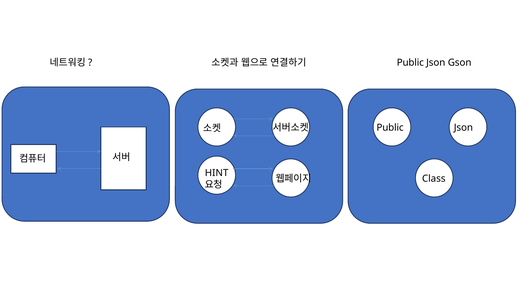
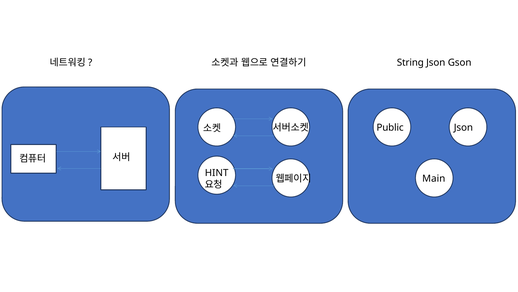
Public at (410, 62): Public -> String
Class: Class -> Main
